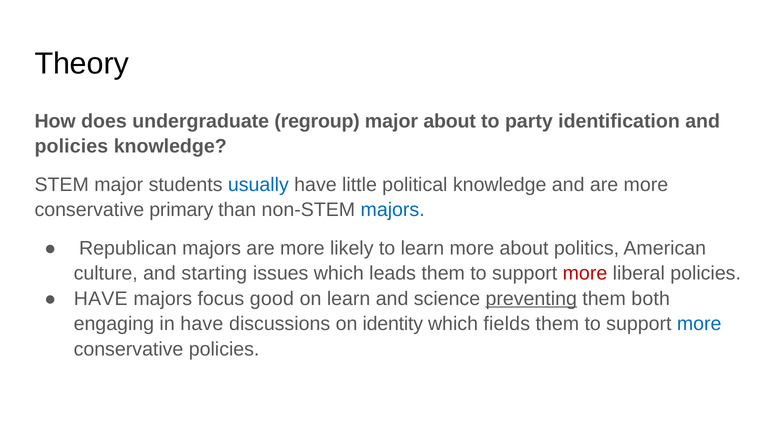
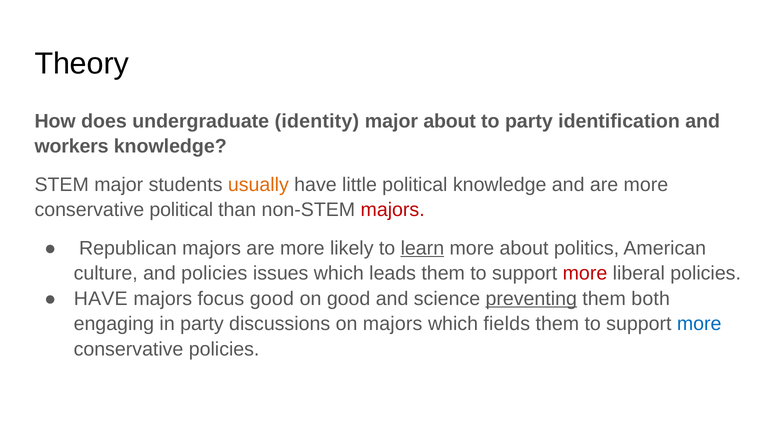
regroup: regroup -> identity
policies at (71, 146): policies -> workers
usually colour: blue -> orange
conservative primary: primary -> political
majors at (393, 210) colour: blue -> red
learn at (422, 248) underline: none -> present
and starting: starting -> policies
on learn: learn -> good
in have: have -> party
on identity: identity -> majors
